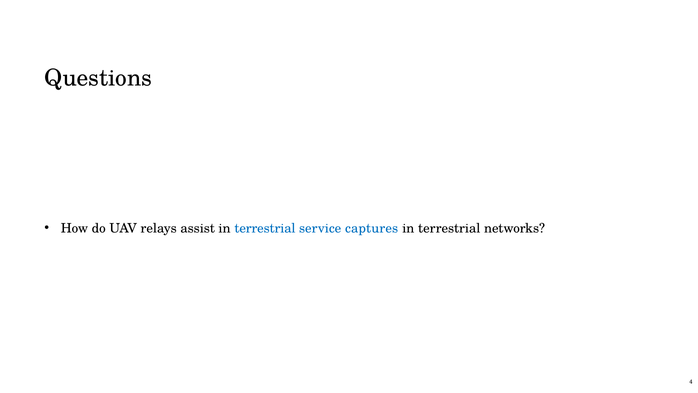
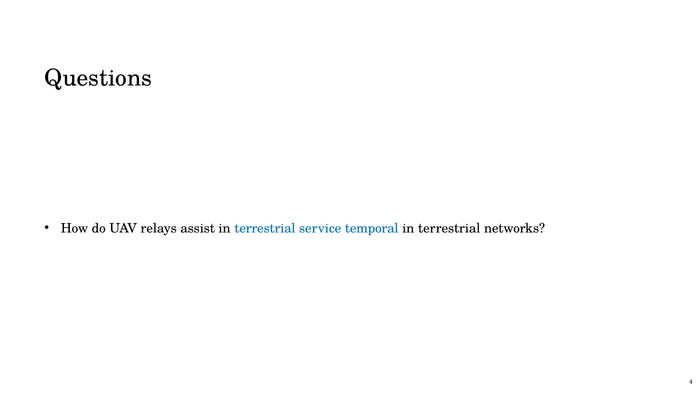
captures: captures -> temporal
